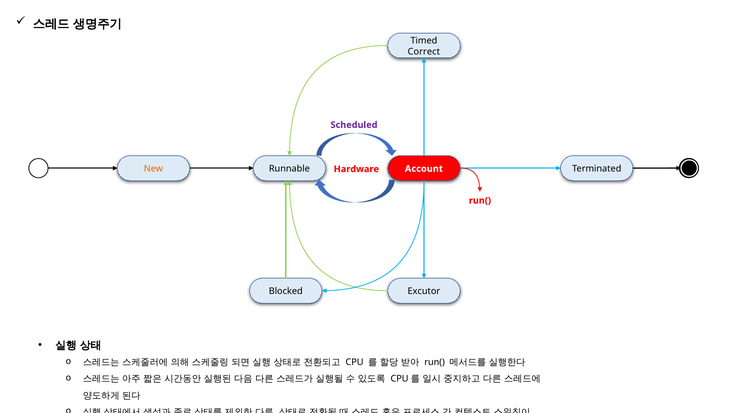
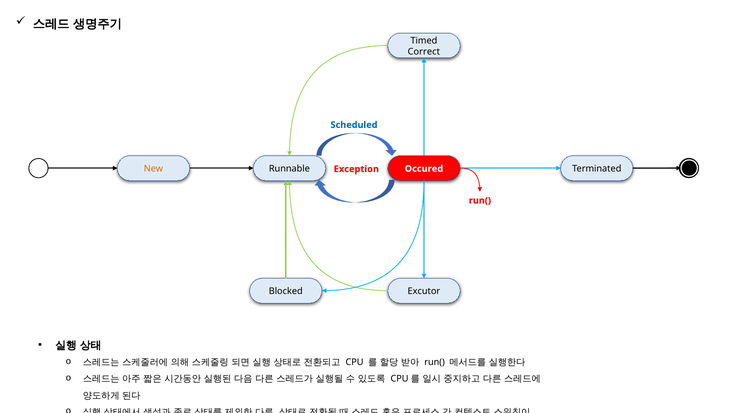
Scheduled colour: purple -> blue
Account: Account -> Occured
Hardware: Hardware -> Exception
